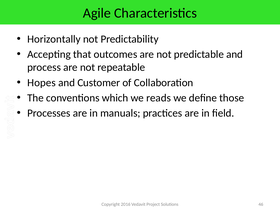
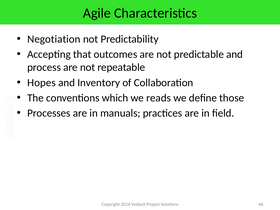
Horizontally: Horizontally -> Negotiation
Customer: Customer -> Inventory
